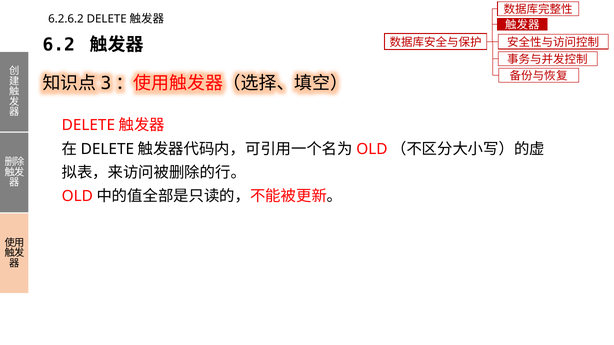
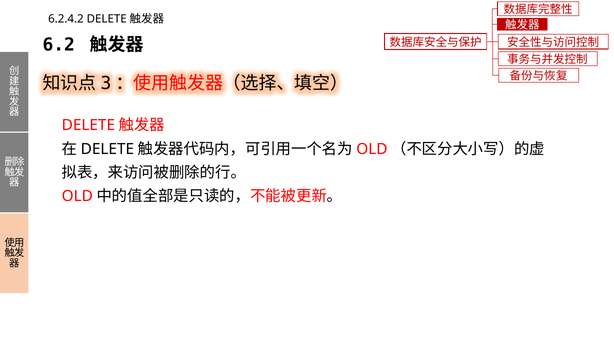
6.2.6.2: 6.2.6.2 -> 6.2.4.2
